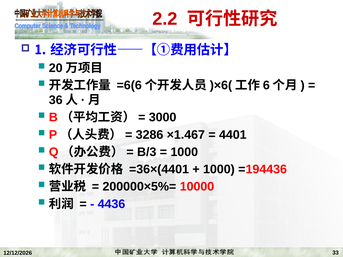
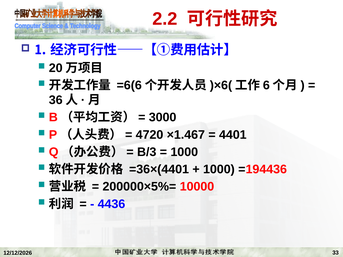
3286: 3286 -> 4720
